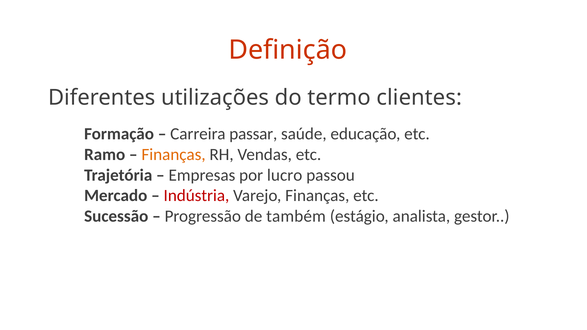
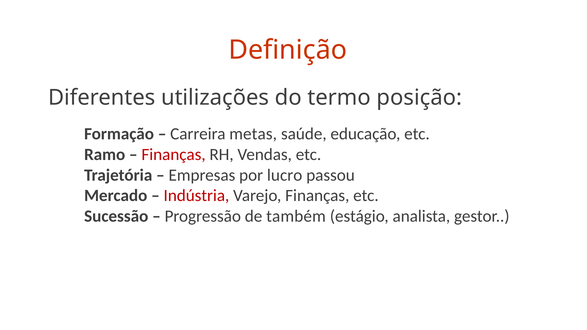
clientes: clientes -> posição
passar: passar -> metas
Finanças at (174, 155) colour: orange -> red
